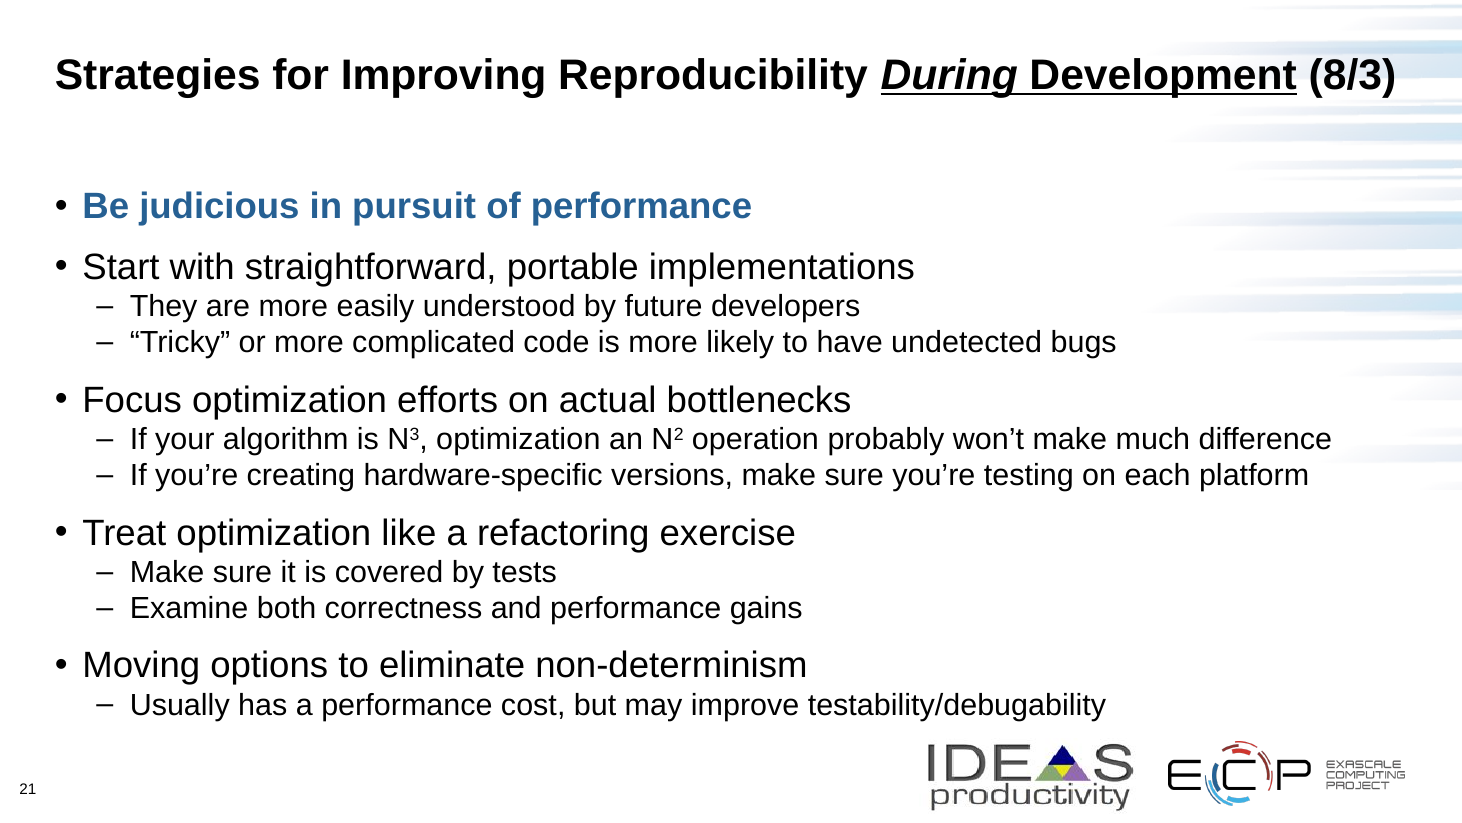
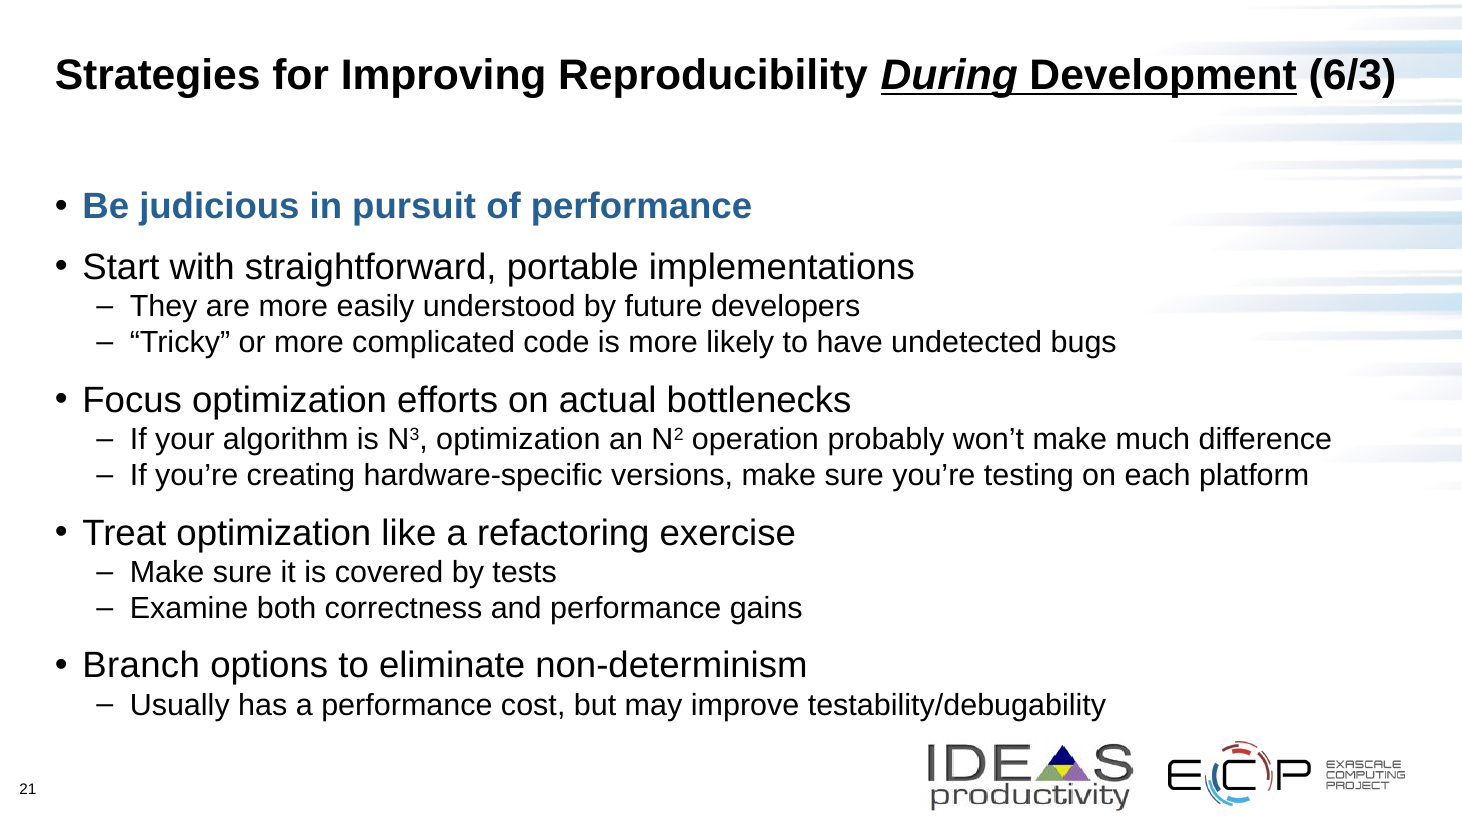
8/3: 8/3 -> 6/3
Moving: Moving -> Branch
